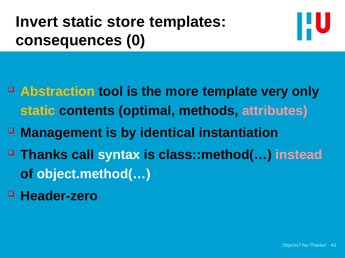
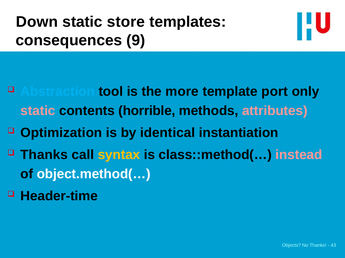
Invert: Invert -> Down
0: 0 -> 9
Abstraction colour: yellow -> light blue
very: very -> port
static at (38, 111) colour: yellow -> pink
optimal: optimal -> horrible
Management: Management -> Optimization
syntax colour: white -> yellow
Header-zero: Header-zero -> Header-time
